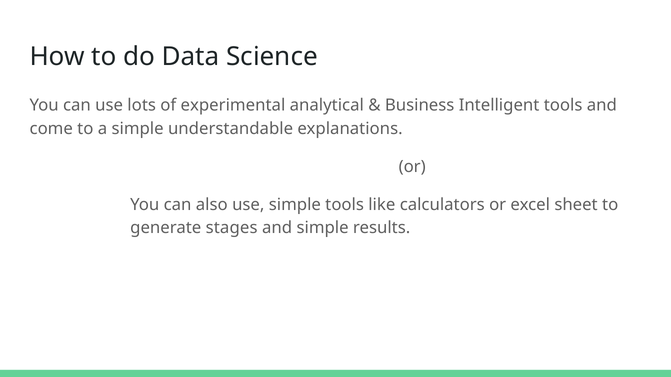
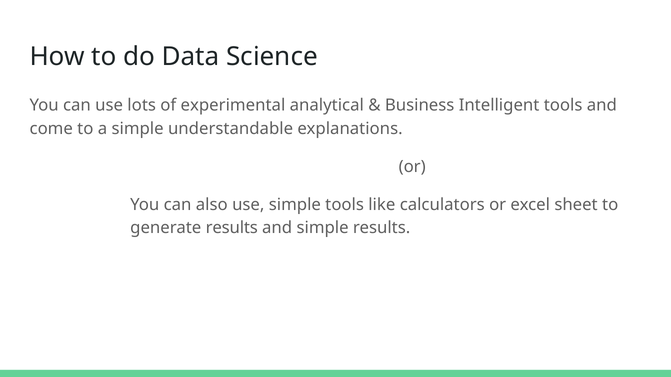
generate stages: stages -> results
